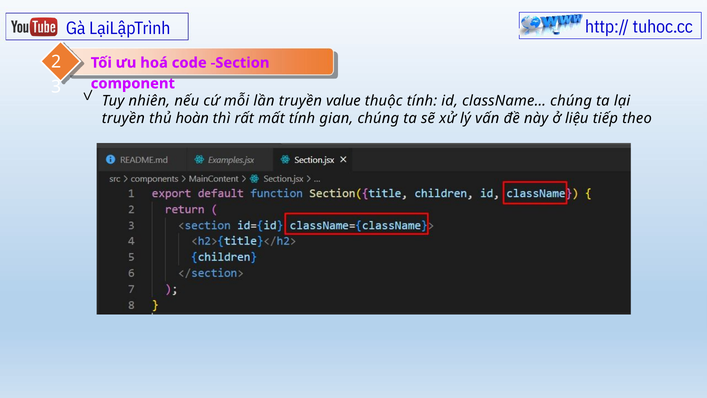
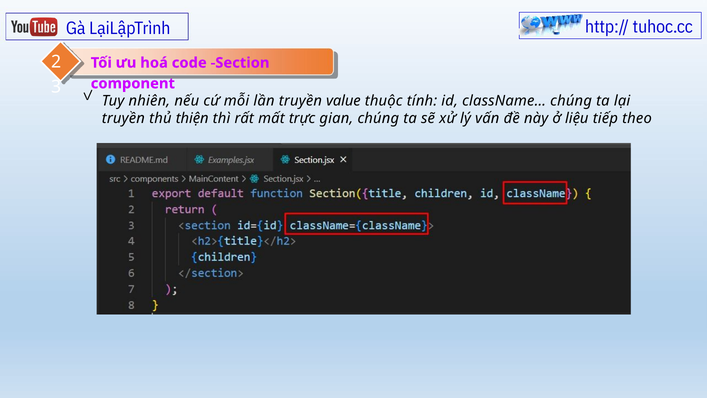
hoàn: hoàn -> thiện
mất tính: tính -> trực
